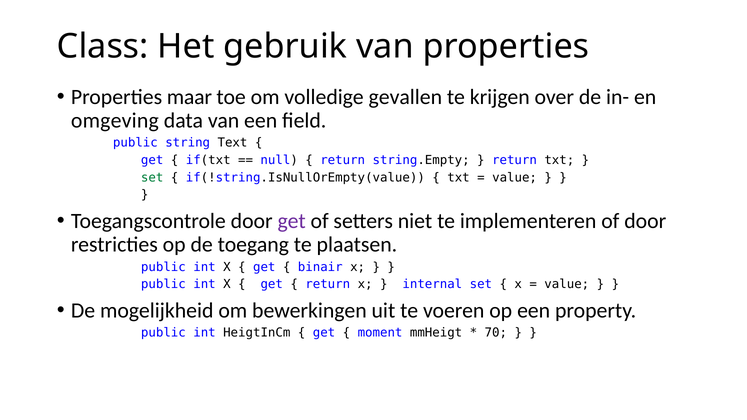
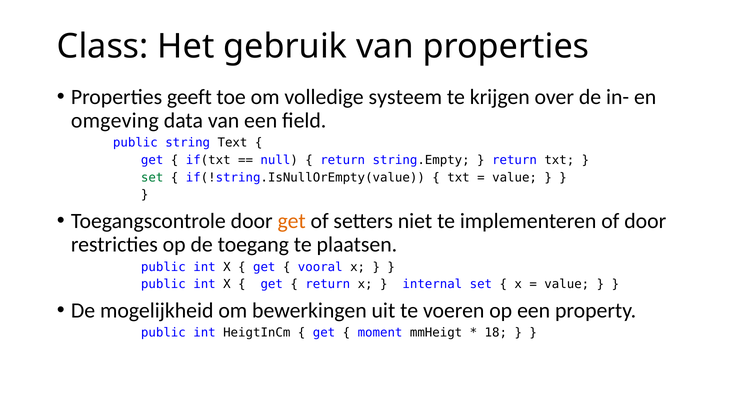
maar: maar -> geeft
gevallen: gevallen -> systeem
get at (292, 221) colour: purple -> orange
binair: binair -> vooral
70: 70 -> 18
